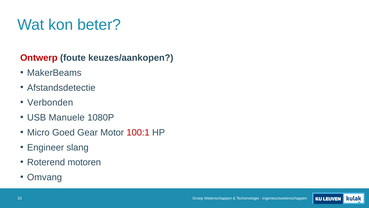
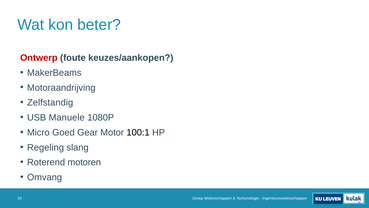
Afstandsdetectie: Afstandsdetectie -> Motoraandrijving
Verbonden: Verbonden -> Zelfstandig
100:1 colour: red -> black
Engineer: Engineer -> Regeling
